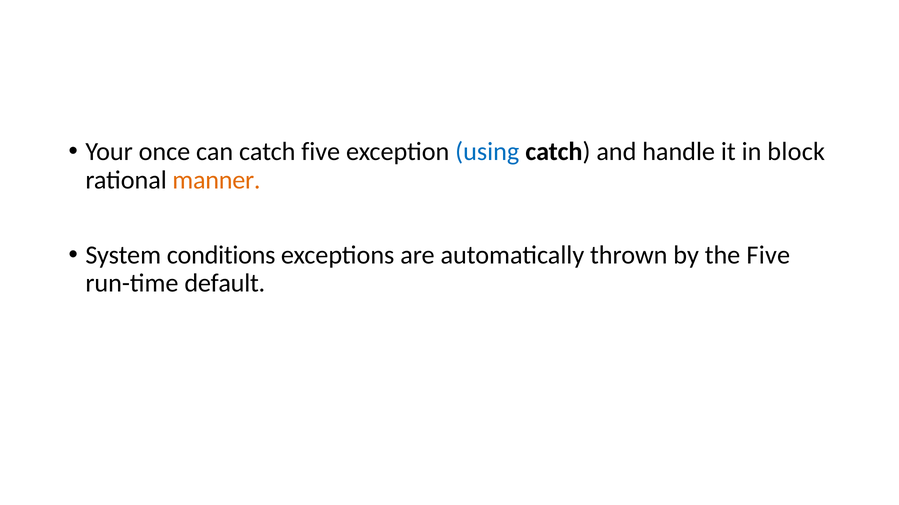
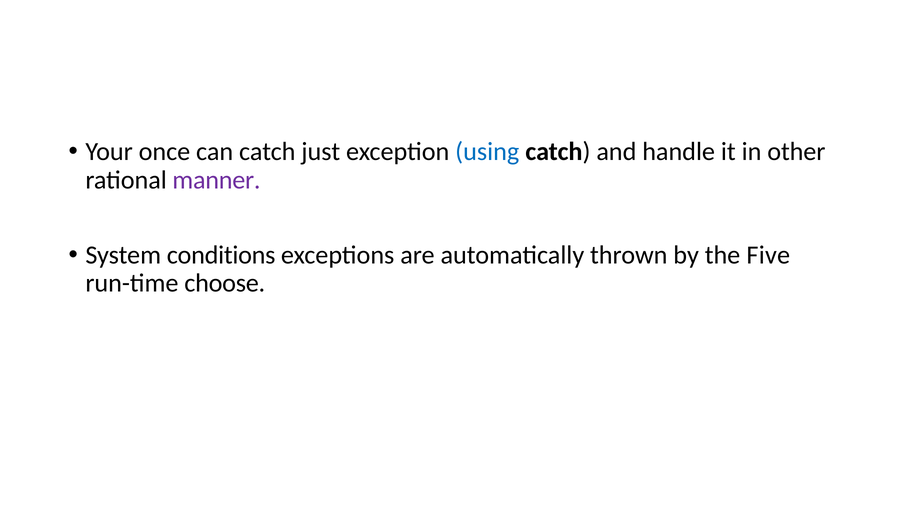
catch five: five -> just
block: block -> other
manner colour: orange -> purple
default: default -> choose
